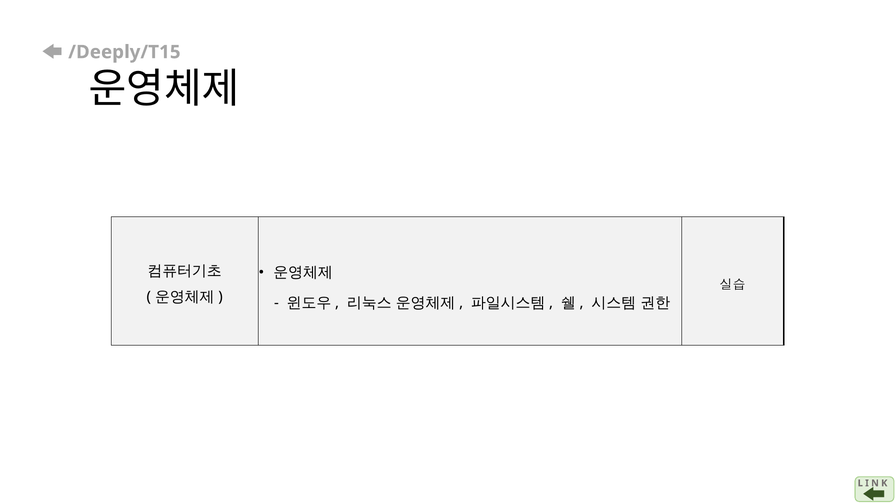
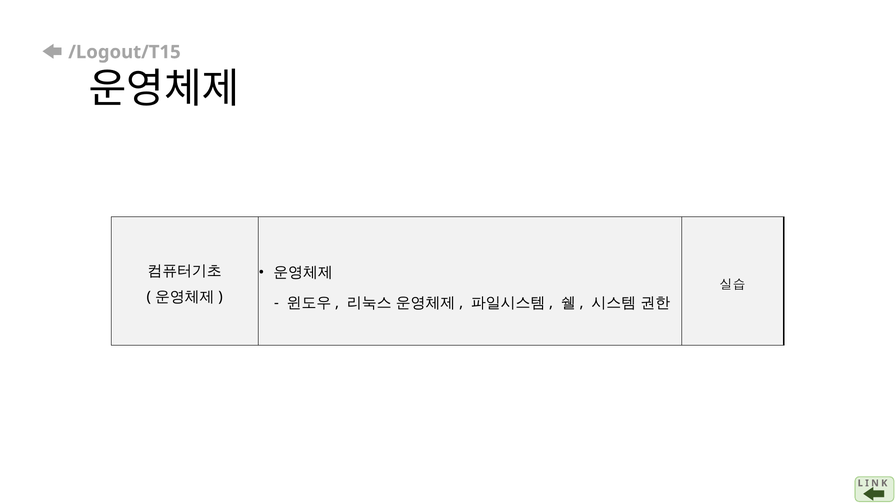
/Deeply/T15: /Deeply/T15 -> /Logout/T15
